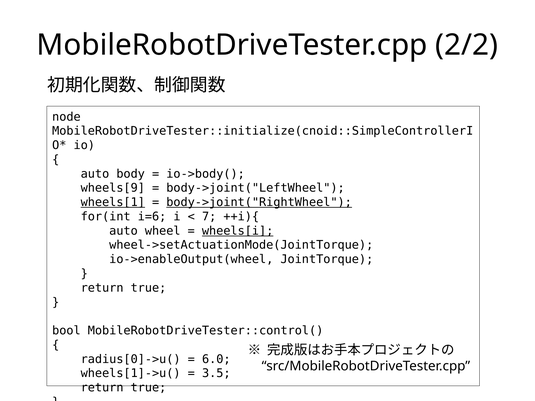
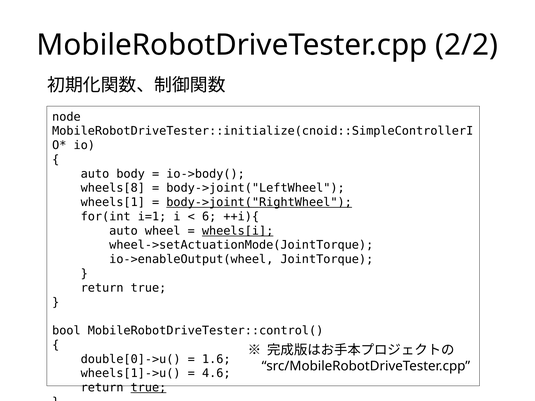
wheels[9: wheels[9 -> wheels[8
wheels[1 underline: present -> none
i=6: i=6 -> i=1
7: 7 -> 6
radius[0]->u(: radius[0]->u( -> double[0]->u(
6.0: 6.0 -> 1.6
3.5: 3.5 -> 4.6
true at (148, 388) underline: none -> present
